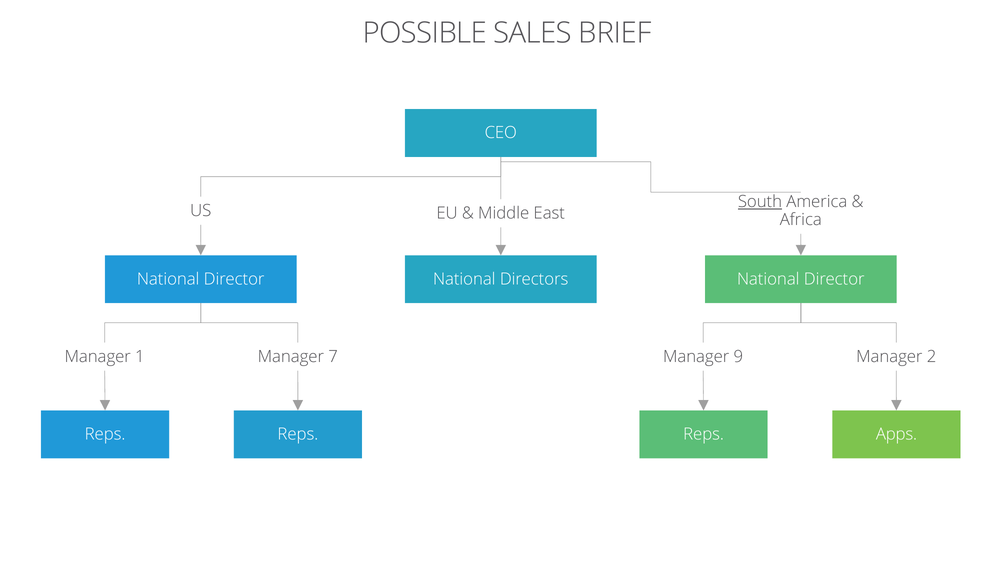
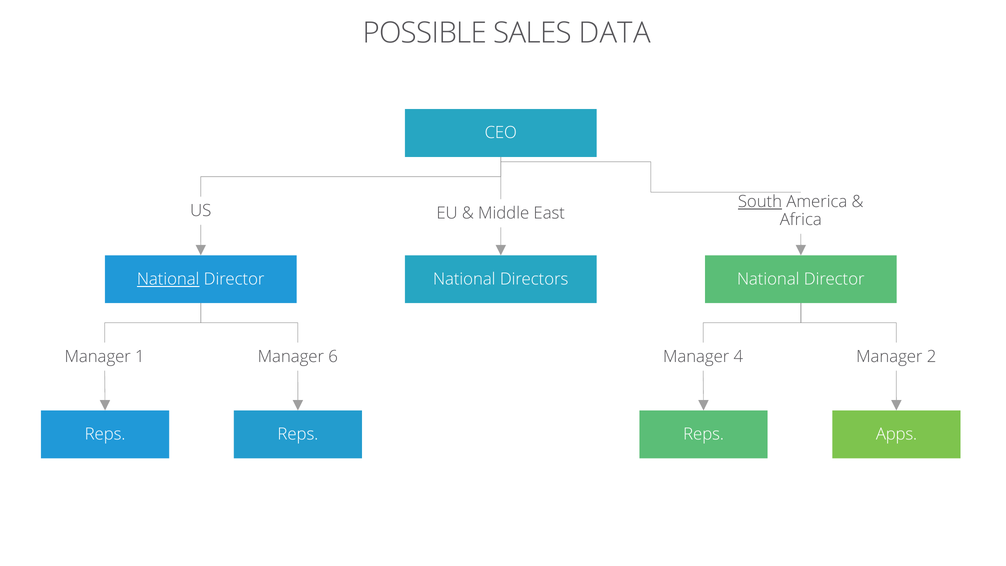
BRIEF: BRIEF -> DATA
National at (168, 279) underline: none -> present
7: 7 -> 6
9: 9 -> 4
